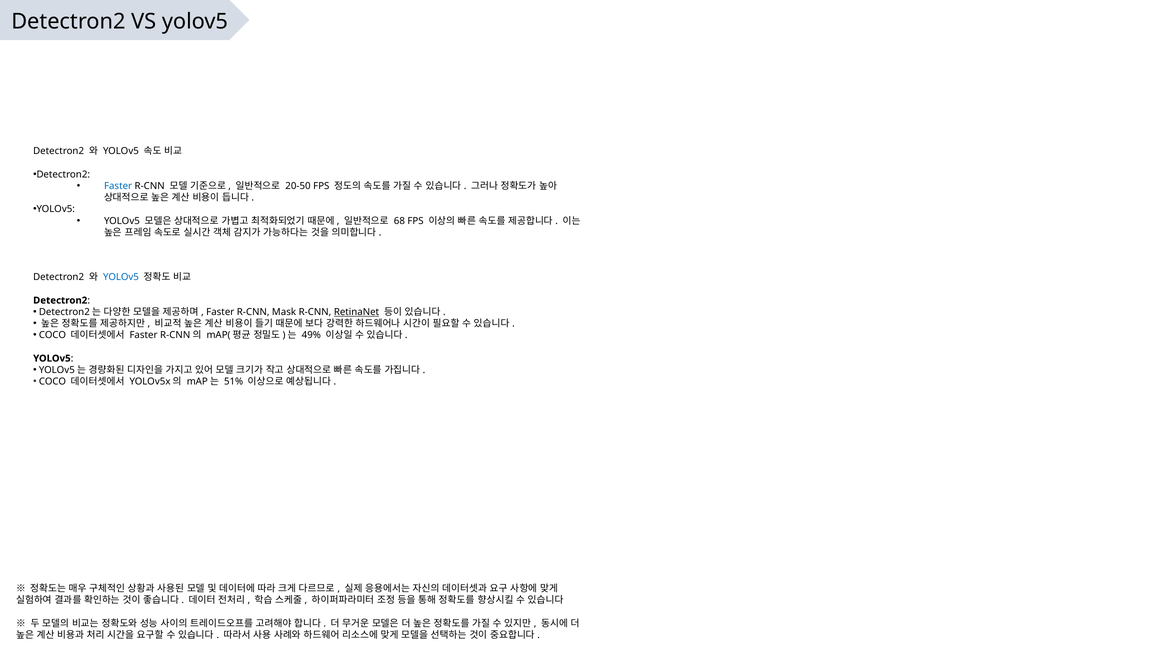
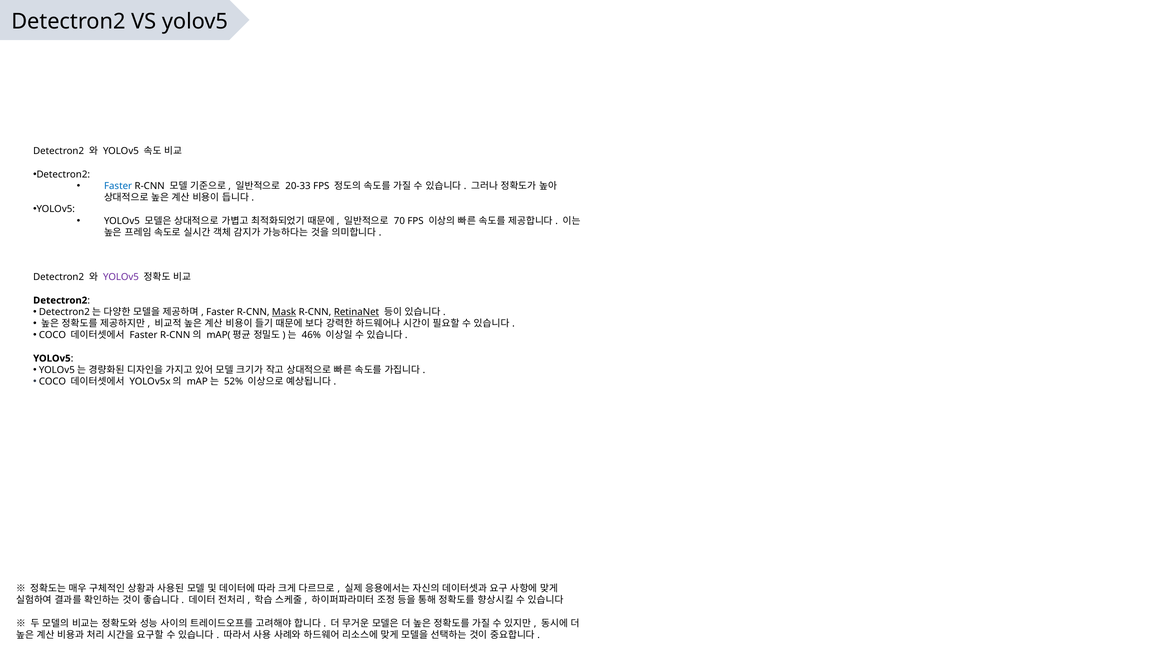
20-50: 20-50 -> 20-33
68: 68 -> 70
YOLOv5 at (121, 277) colour: blue -> purple
Mask underline: none -> present
49%: 49% -> 46%
51%: 51% -> 52%
